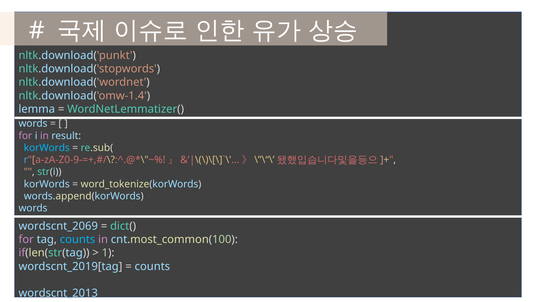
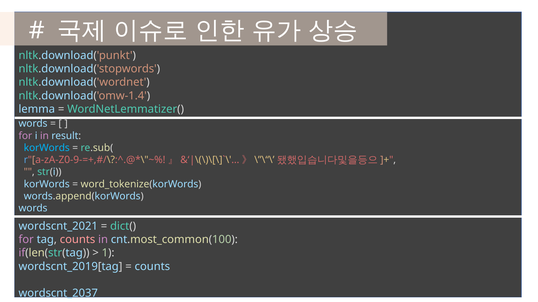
wordscnt_2069: wordscnt_2069 -> wordscnt_2021
counts at (78, 240) colour: light blue -> pink
wordscnt_2013: wordscnt_2013 -> wordscnt_2037
